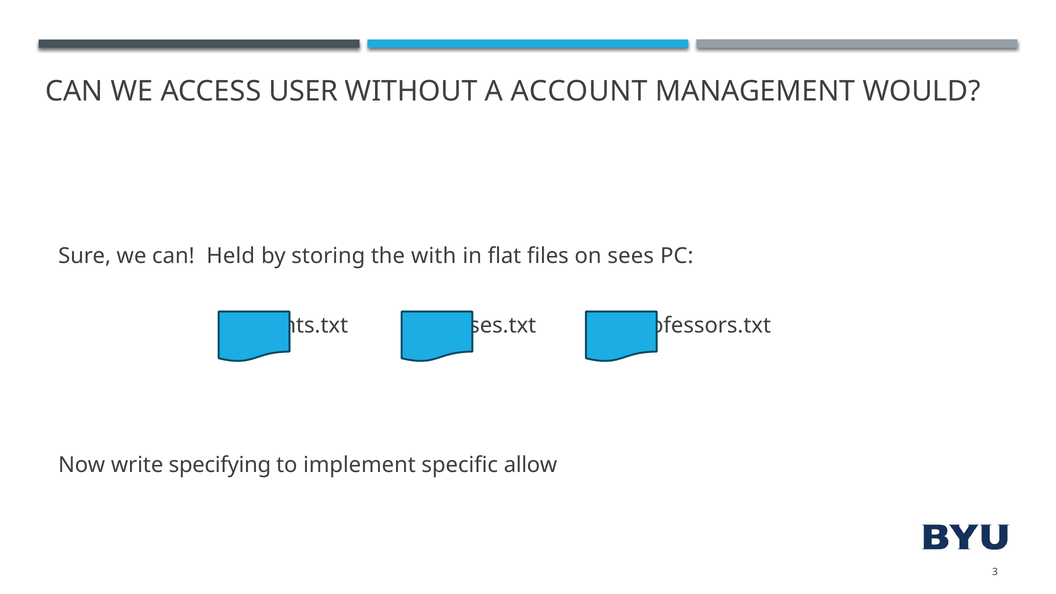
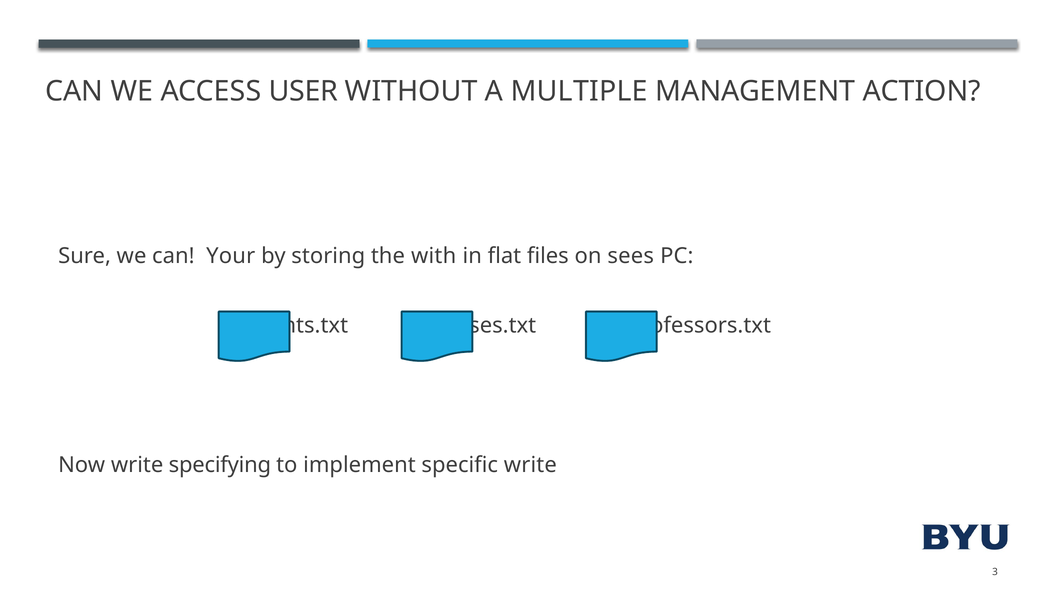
ACCOUNT: ACCOUNT -> MULTIPLE
WOULD: WOULD -> ACTION
Held: Held -> Your
specific allow: allow -> write
